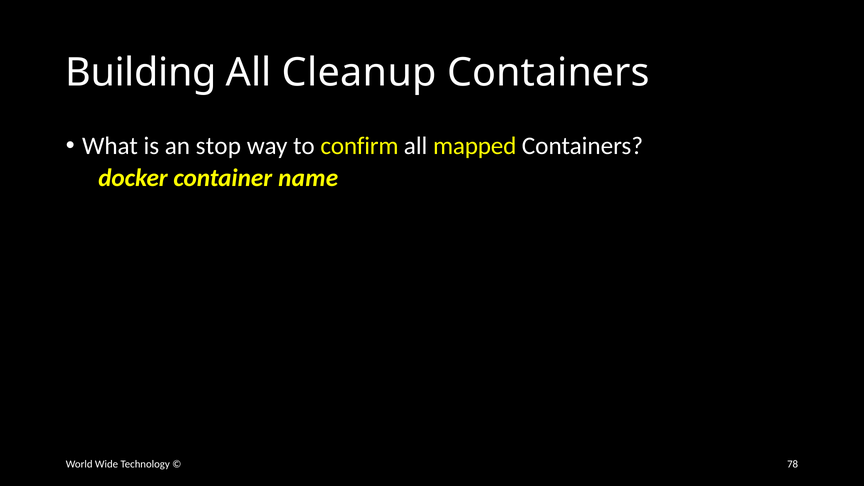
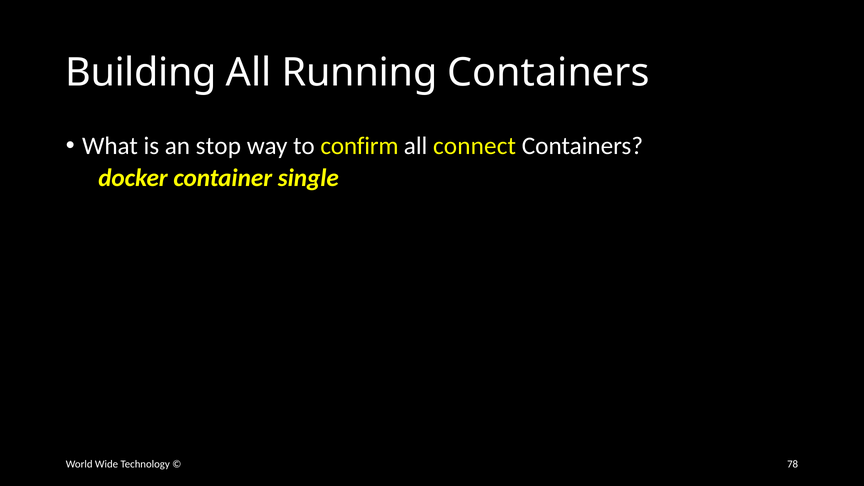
Cleanup: Cleanup -> Running
mapped: mapped -> connect
name: name -> single
